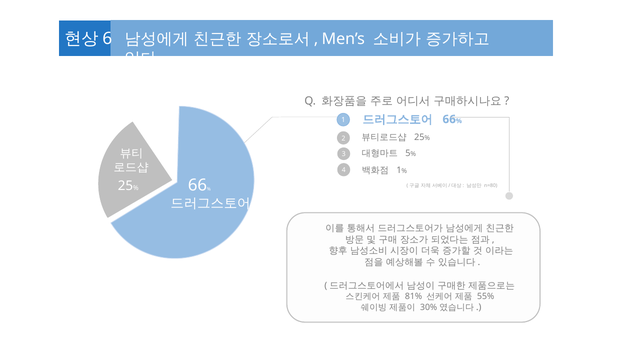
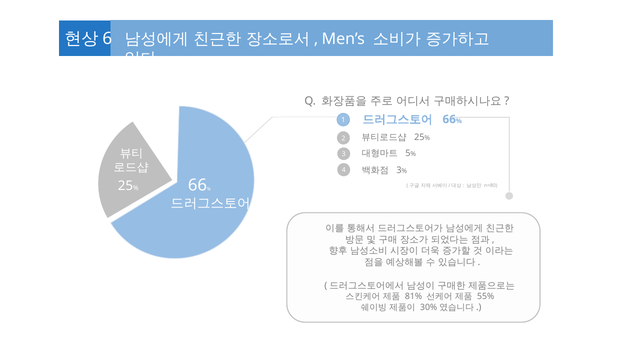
1 at (399, 170): 1 -> 3
